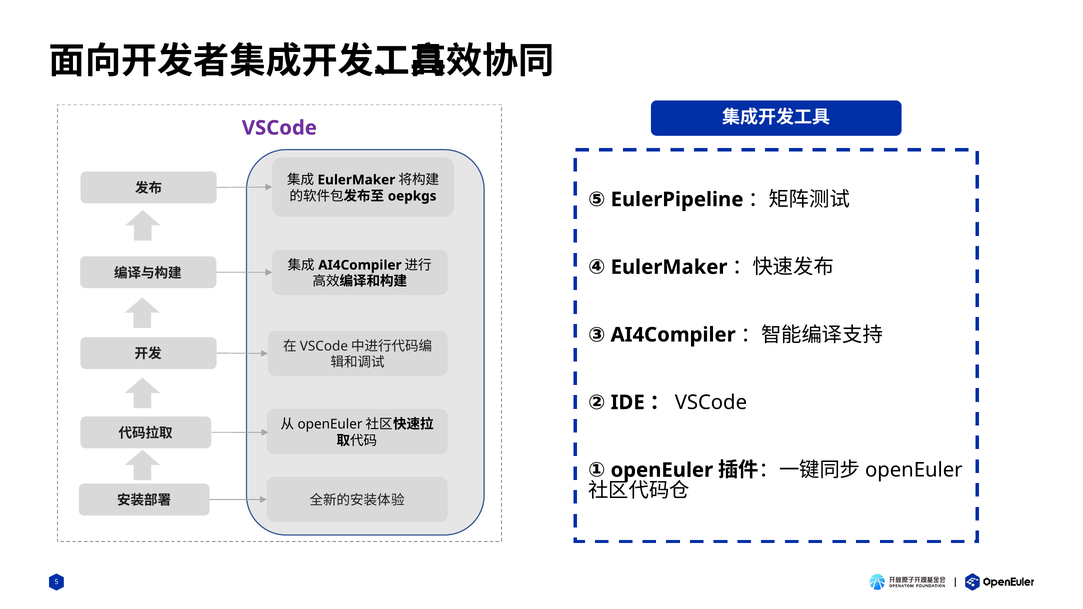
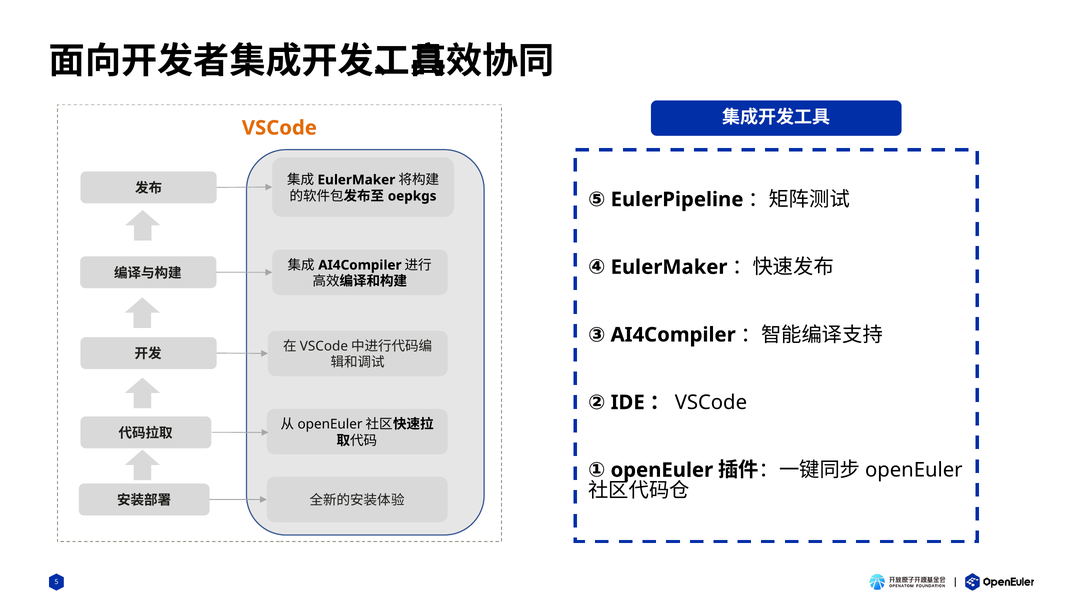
VSCode colour: purple -> orange
